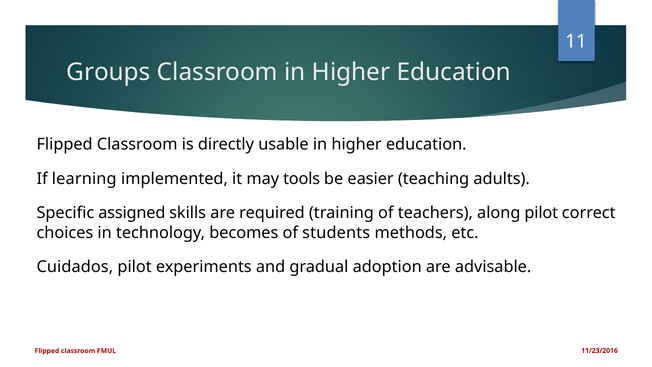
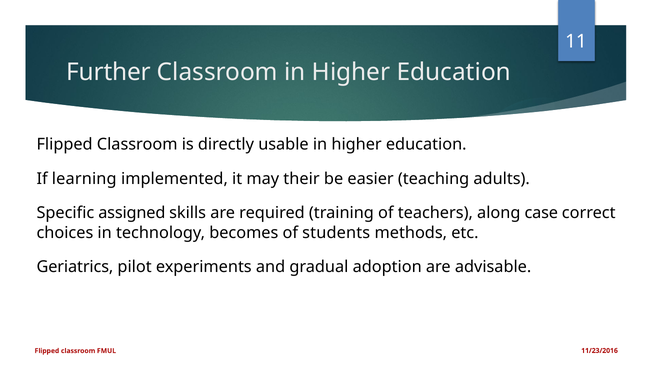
Groups: Groups -> Further
tools: tools -> their
along pilot: pilot -> case
Cuidados: Cuidados -> Geriatrics
